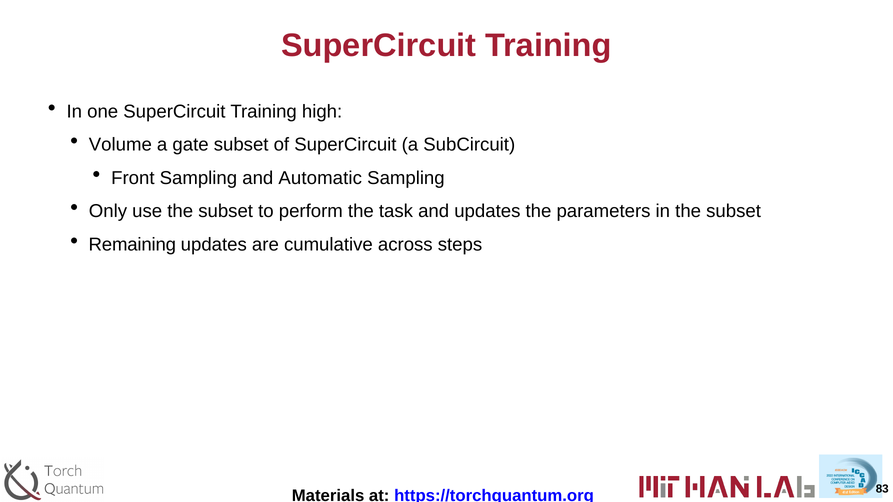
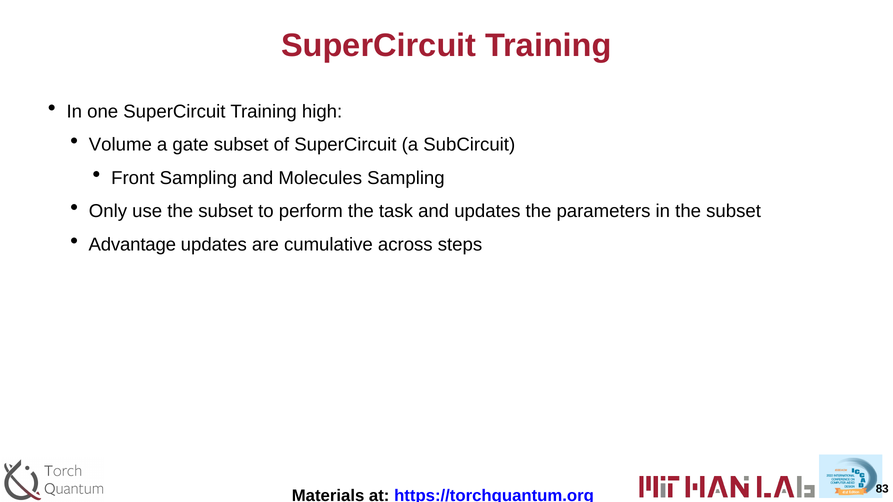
Automatic: Automatic -> Molecules
Remaining: Remaining -> Advantage
